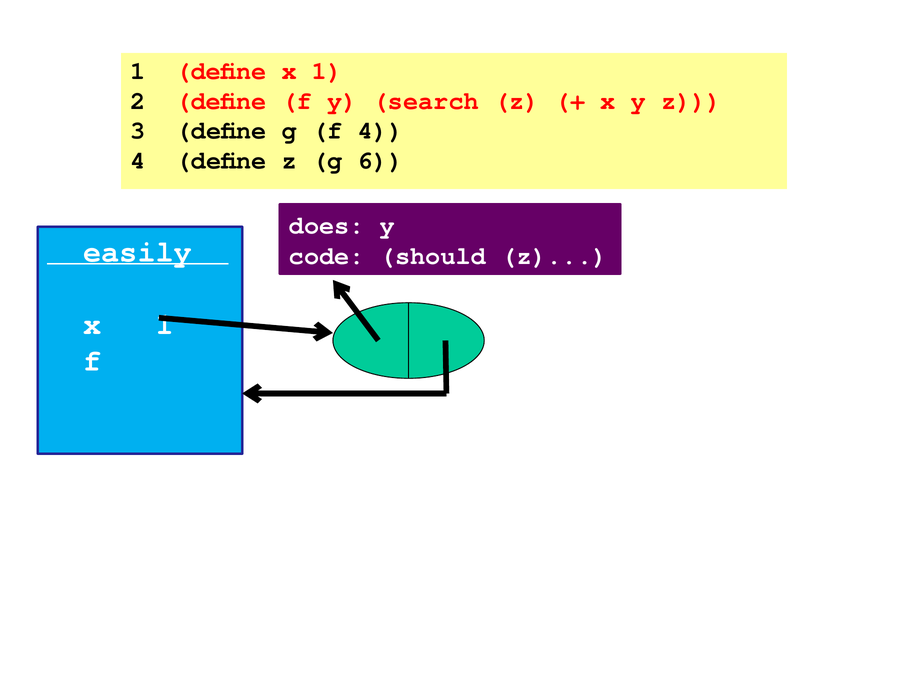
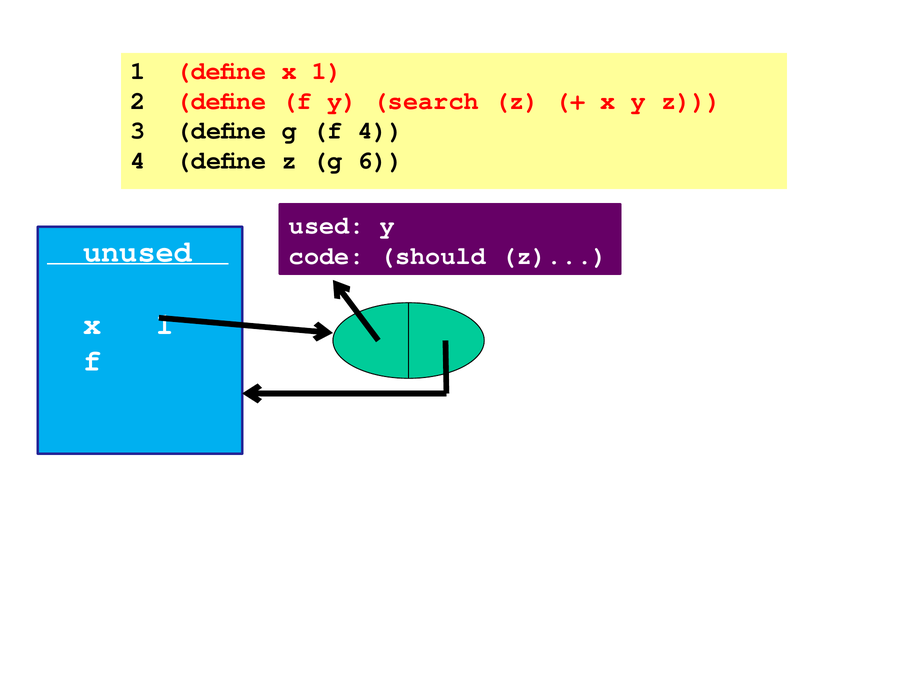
does: does -> used
easily: easily -> unused
